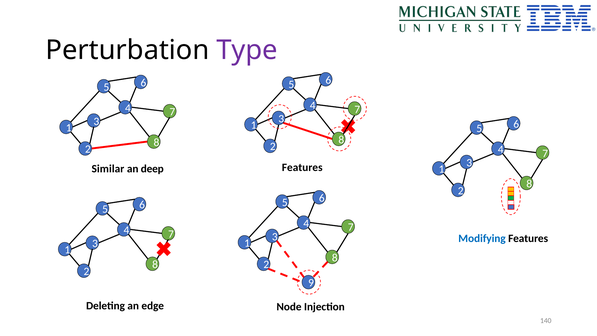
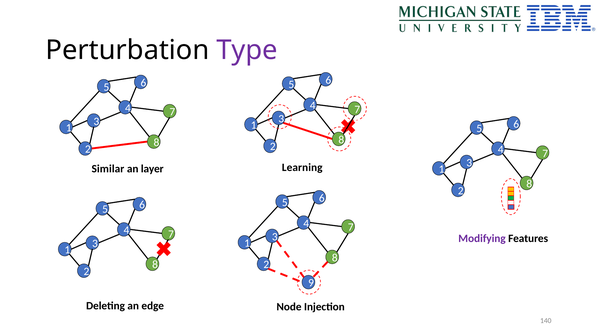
Features at (302, 167): Features -> Learning
deep: deep -> layer
Modifying colour: blue -> purple
